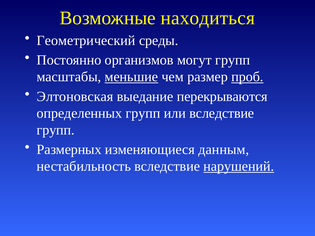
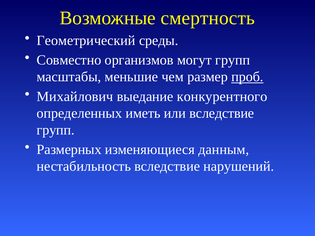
находиться: находиться -> смертность
Постоянно: Постоянно -> Совместно
меньшие underline: present -> none
Элтоновская: Элтоновская -> Михайлович
перекрываются: перекрываются -> конкурентного
определенных групп: групп -> иметь
нарушений underline: present -> none
